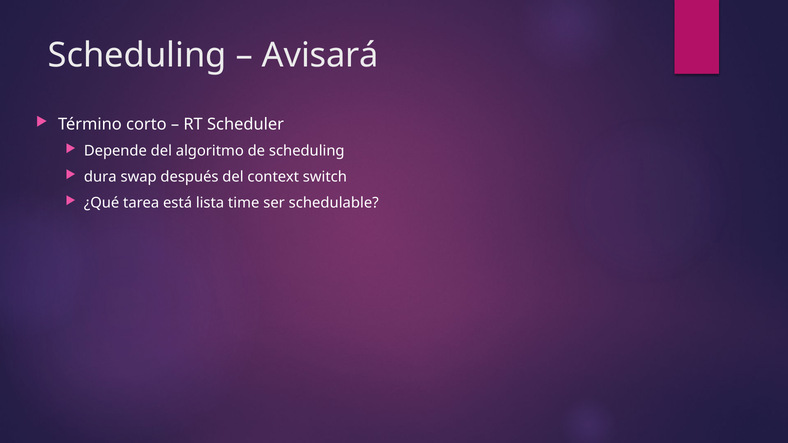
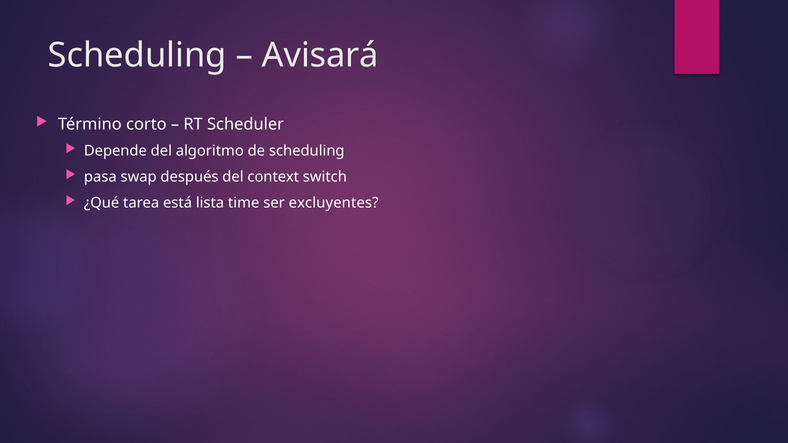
dura: dura -> pasa
schedulable: schedulable -> excluyentes
